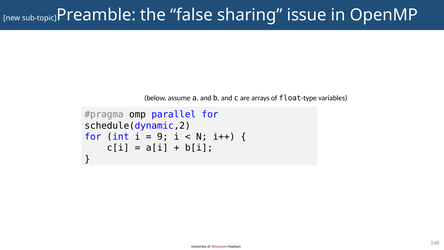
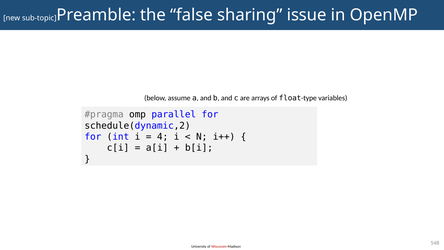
9: 9 -> 4
